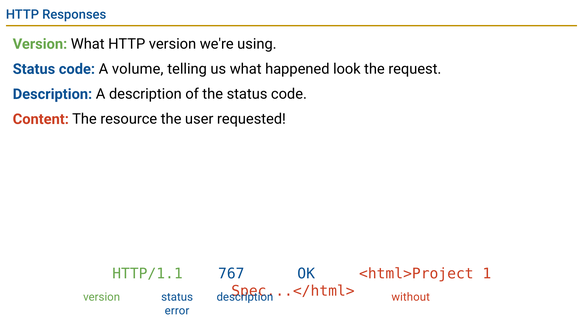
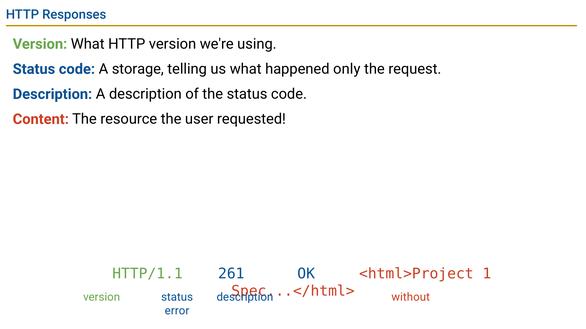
volume: volume -> storage
look: look -> only
767: 767 -> 261
